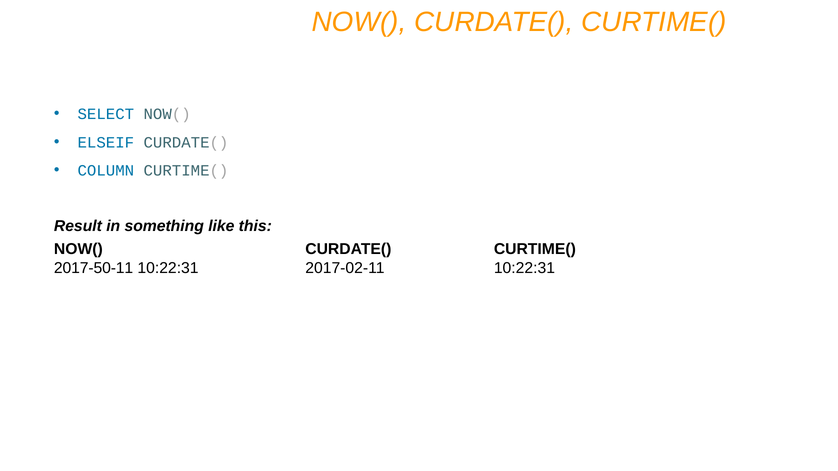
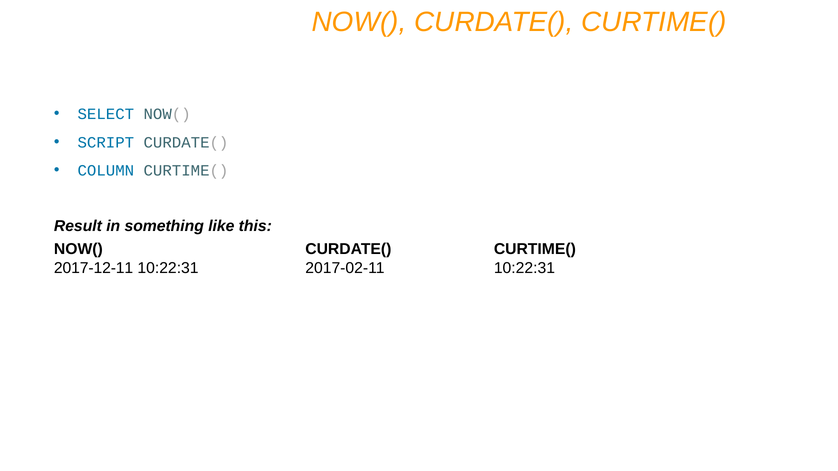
ELSEIF: ELSEIF -> SCRIPT
2017-50-11: 2017-50-11 -> 2017-12-11
